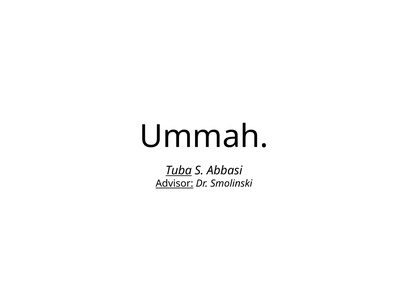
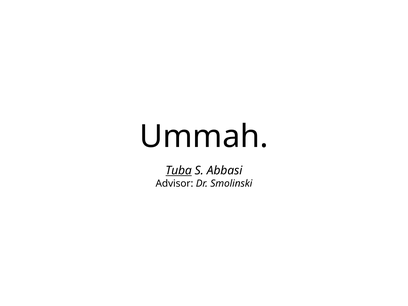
Advisor underline: present -> none
